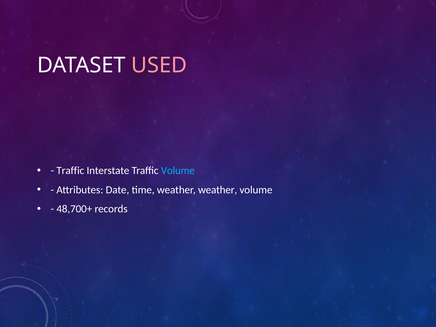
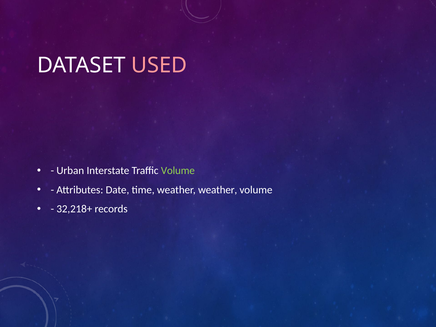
Traffic at (70, 171): Traffic -> Urban
Volume at (178, 171) colour: light blue -> light green
48,700+: 48,700+ -> 32,218+
